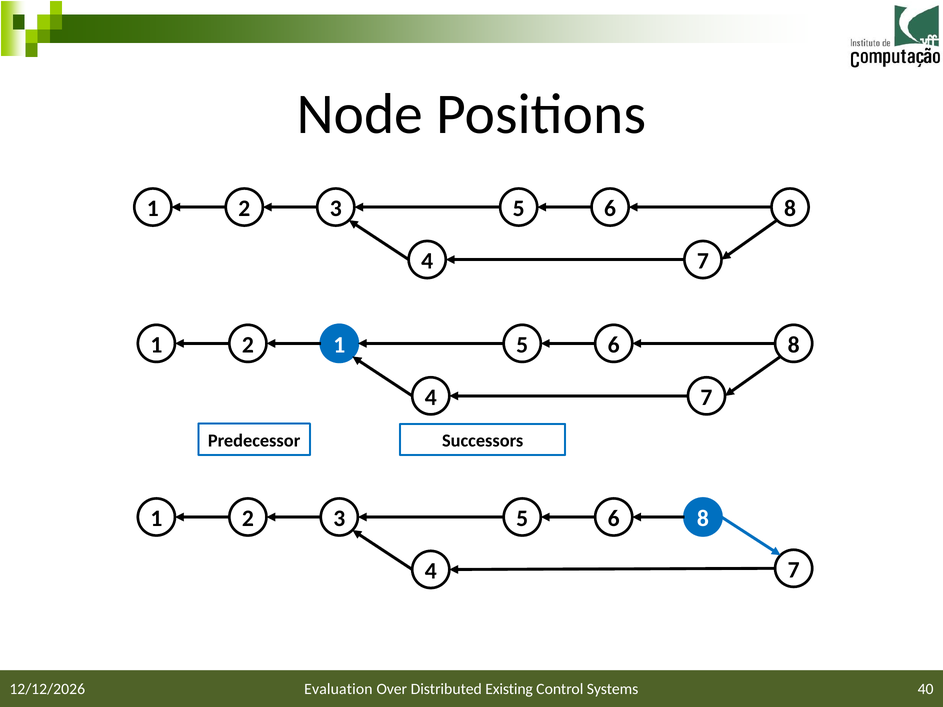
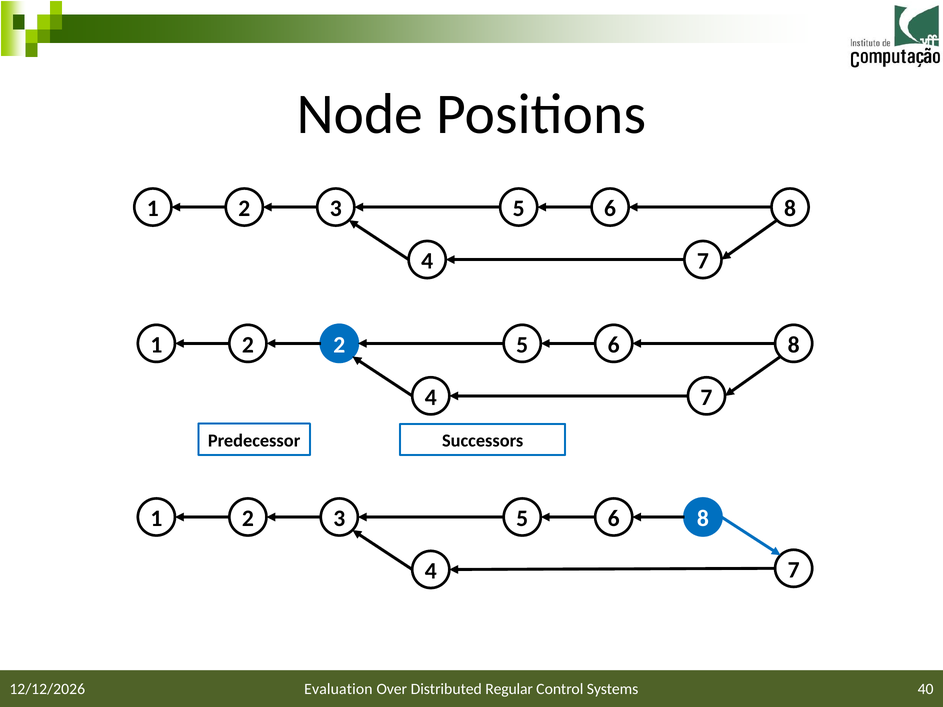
2 1: 1 -> 2
Existing: Existing -> Regular
